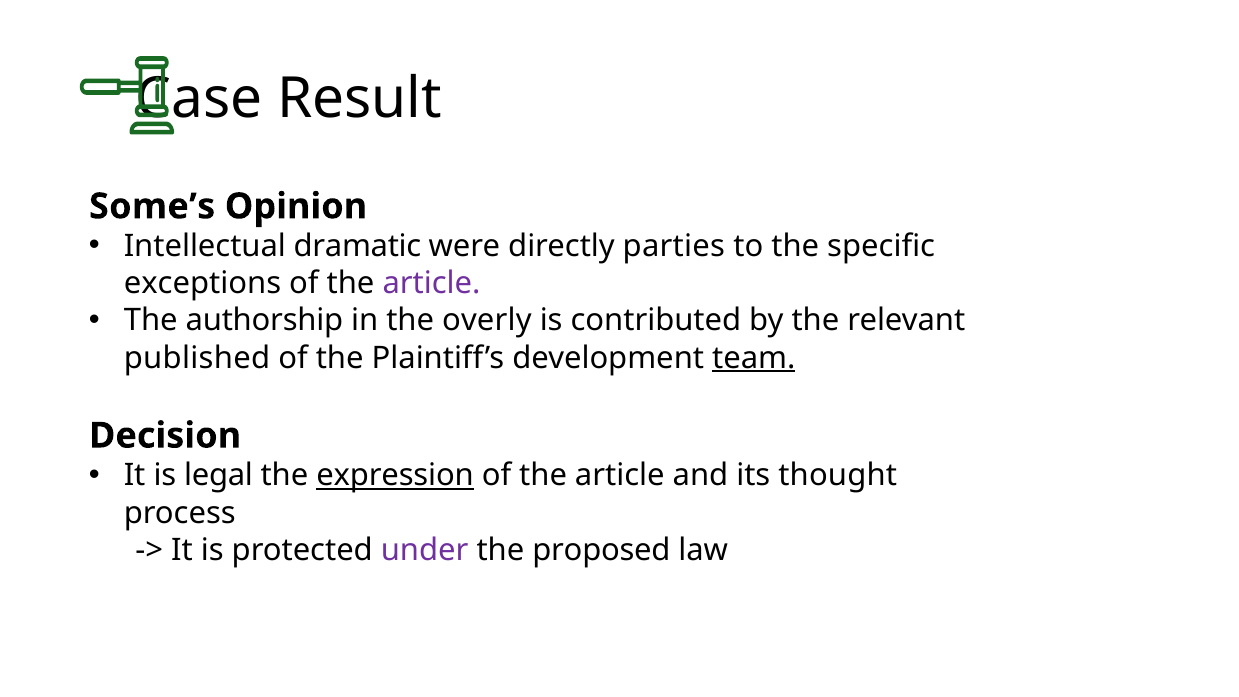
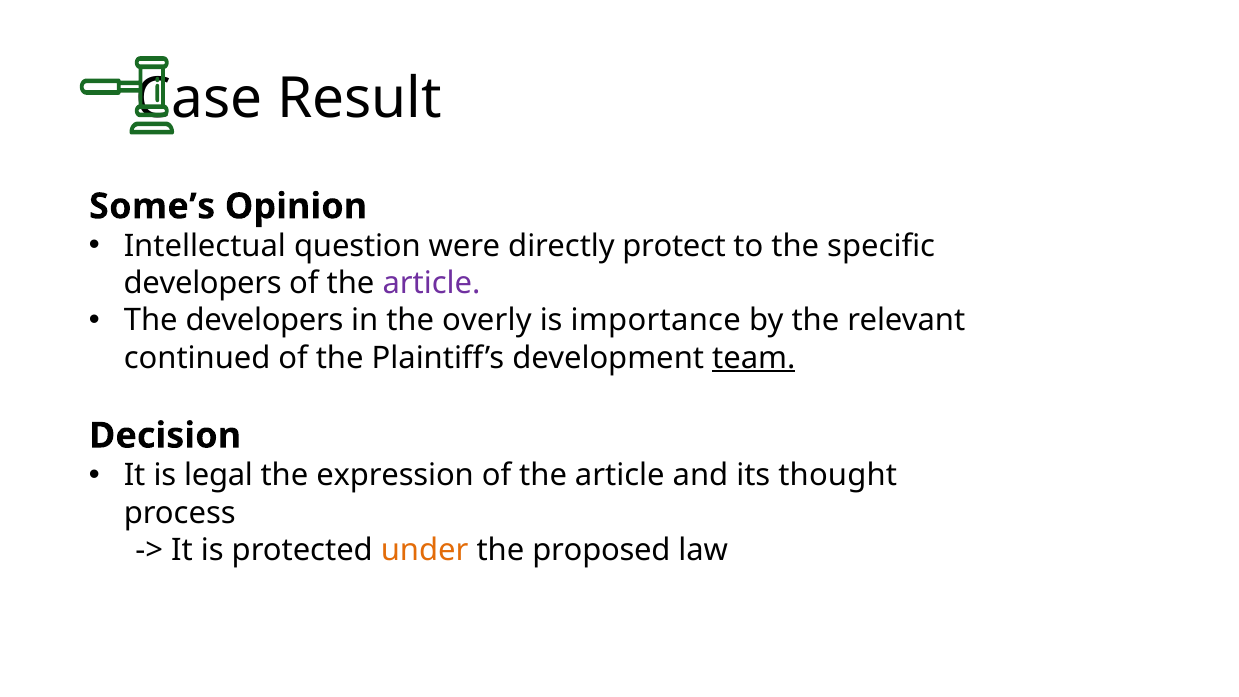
dramatic: dramatic -> question
parties: parties -> protect
exceptions at (203, 284): exceptions -> developers
The authorship: authorship -> developers
contributed: contributed -> importance
published: published -> continued
expression underline: present -> none
under colour: purple -> orange
